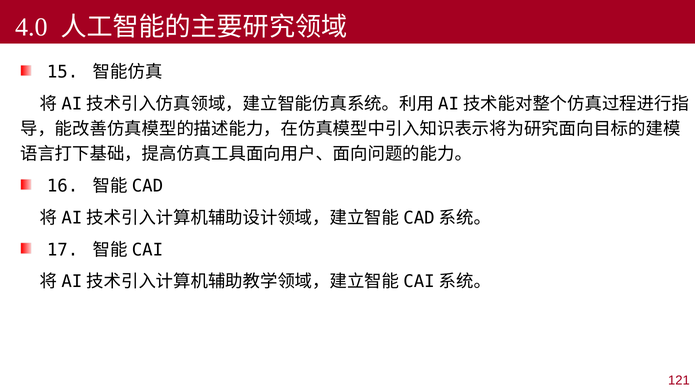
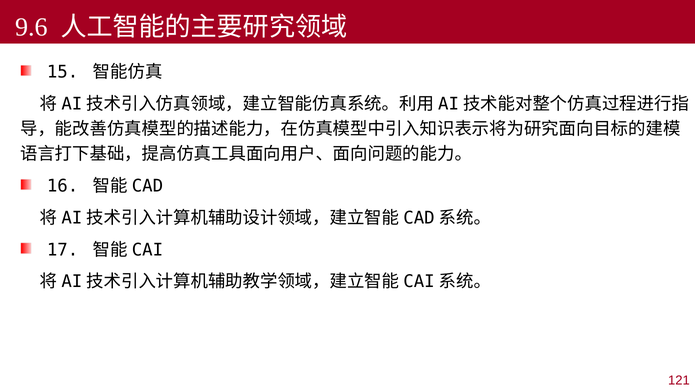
4.0: 4.0 -> 9.6
